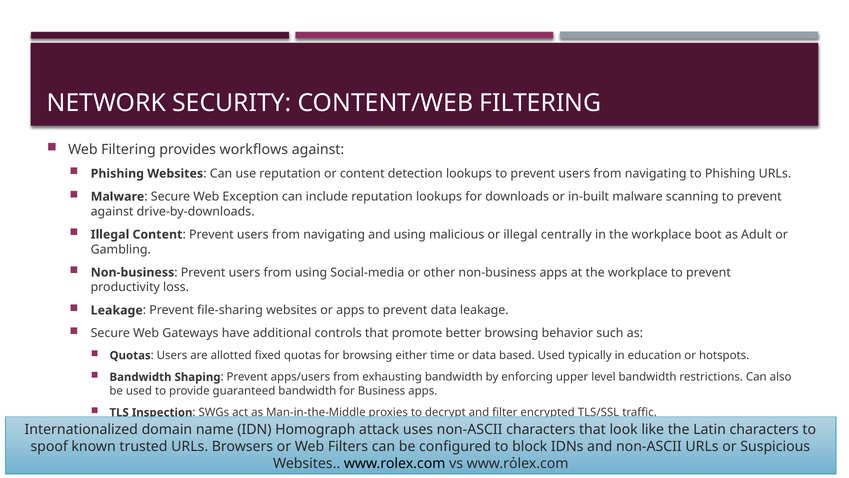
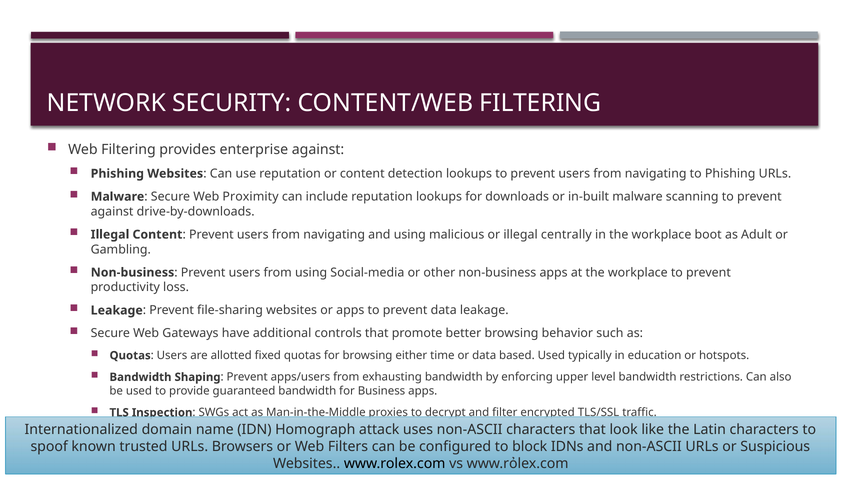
workflows: workflows -> enterprise
Exception: Exception -> Proximity
